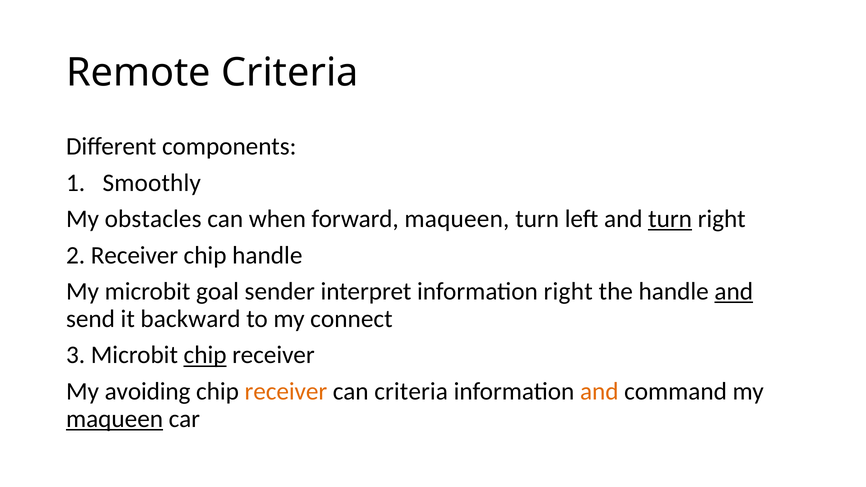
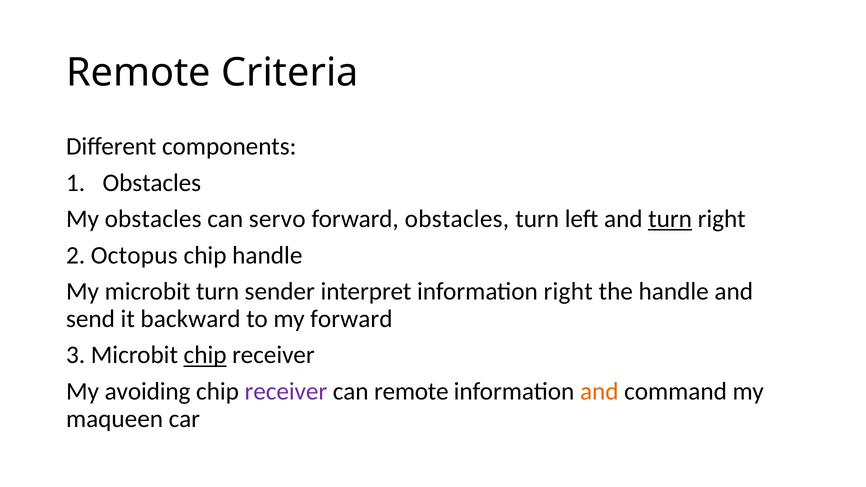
Smoothly at (152, 183): Smoothly -> Obstacles
when: when -> servo
forward maqueen: maqueen -> obstacles
2 Receiver: Receiver -> Octopus
microbit goal: goal -> turn
and at (734, 292) underline: present -> none
my connect: connect -> forward
receiver at (286, 392) colour: orange -> purple
can criteria: criteria -> remote
maqueen at (115, 419) underline: present -> none
